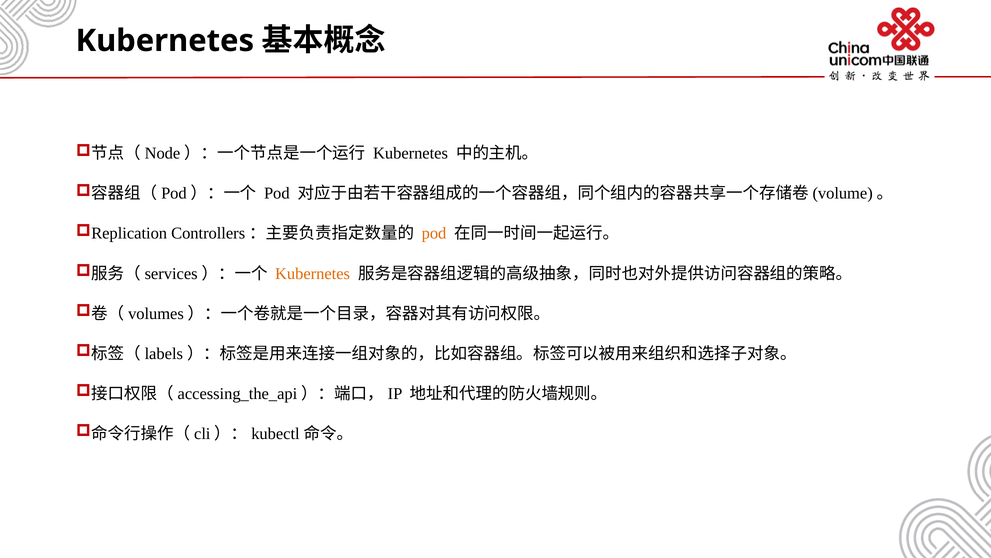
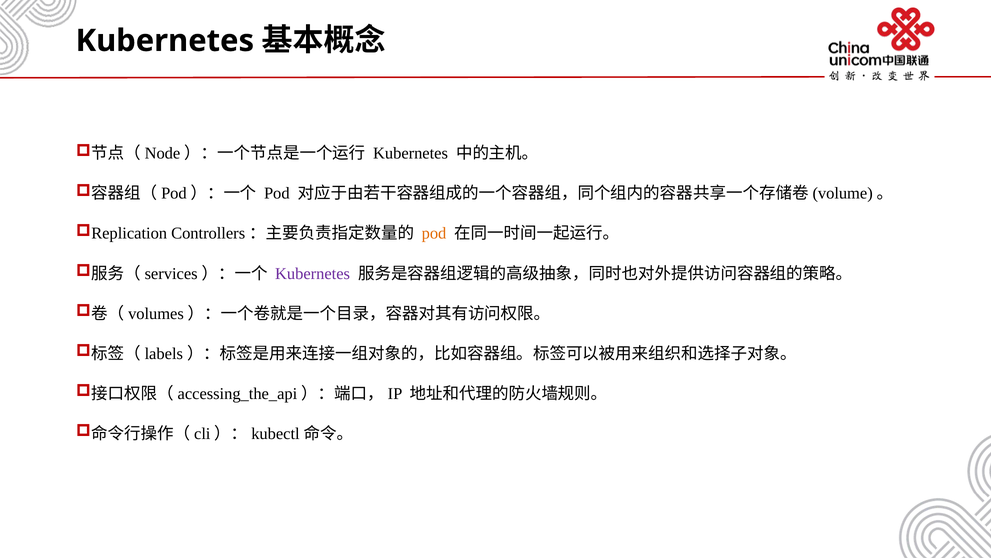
Kubernetes at (313, 273) colour: orange -> purple
